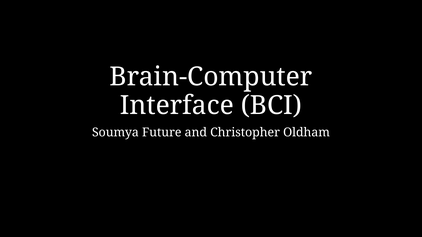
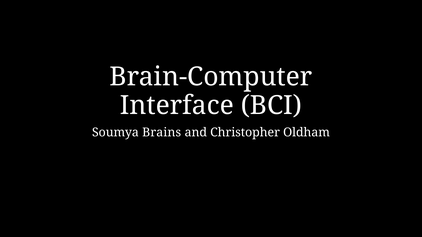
Future: Future -> Brains
